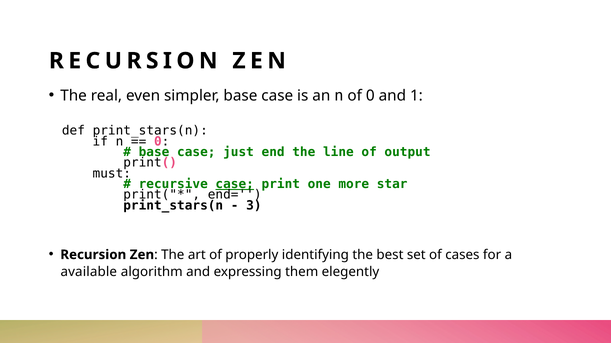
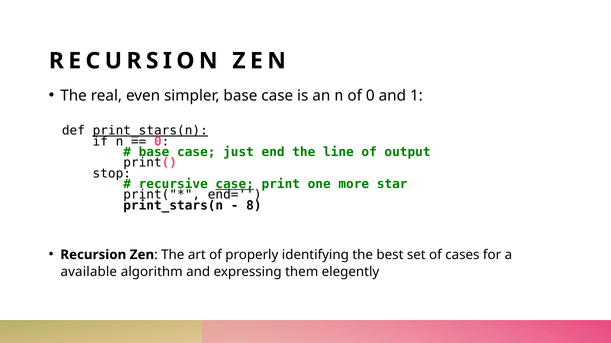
print_stars(n at (150, 131) underline: none -> present
must: must -> stop
3: 3 -> 8
